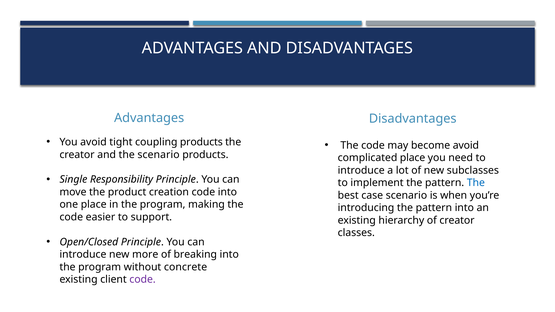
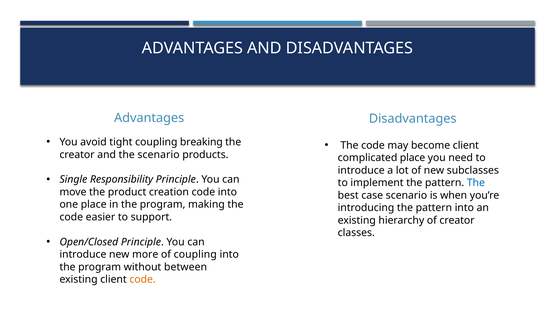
coupling products: products -> breaking
become avoid: avoid -> client
of breaking: breaking -> coupling
concrete: concrete -> between
code at (143, 280) colour: purple -> orange
